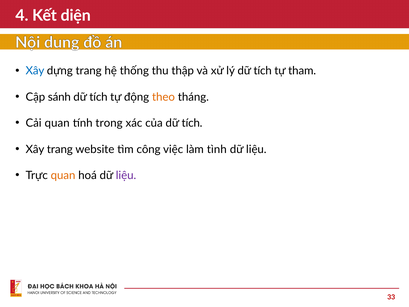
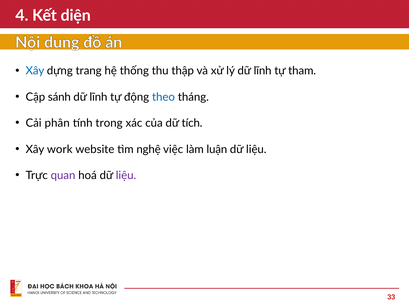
lý dữ tích: tích -> lĩnh
tích at (98, 97): tích -> lĩnh
theo colour: orange -> blue
Cải quan: quan -> phân
Xây trang: trang -> work
công: công -> nghệ
tình: tình -> luận
quan at (63, 175) colour: orange -> purple
